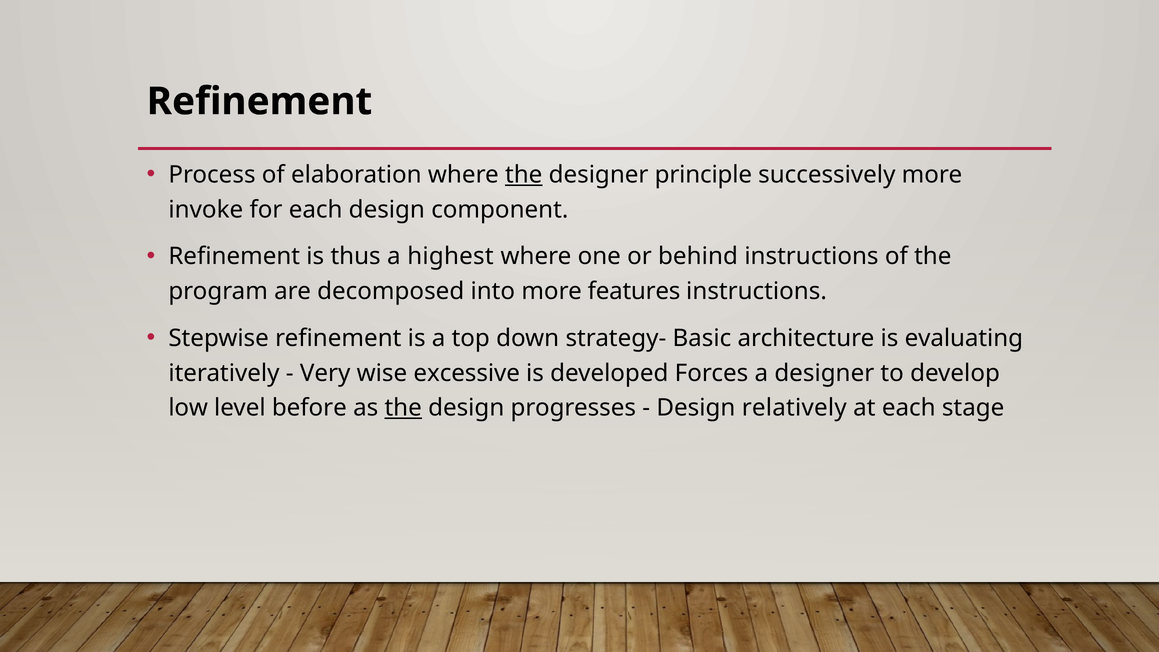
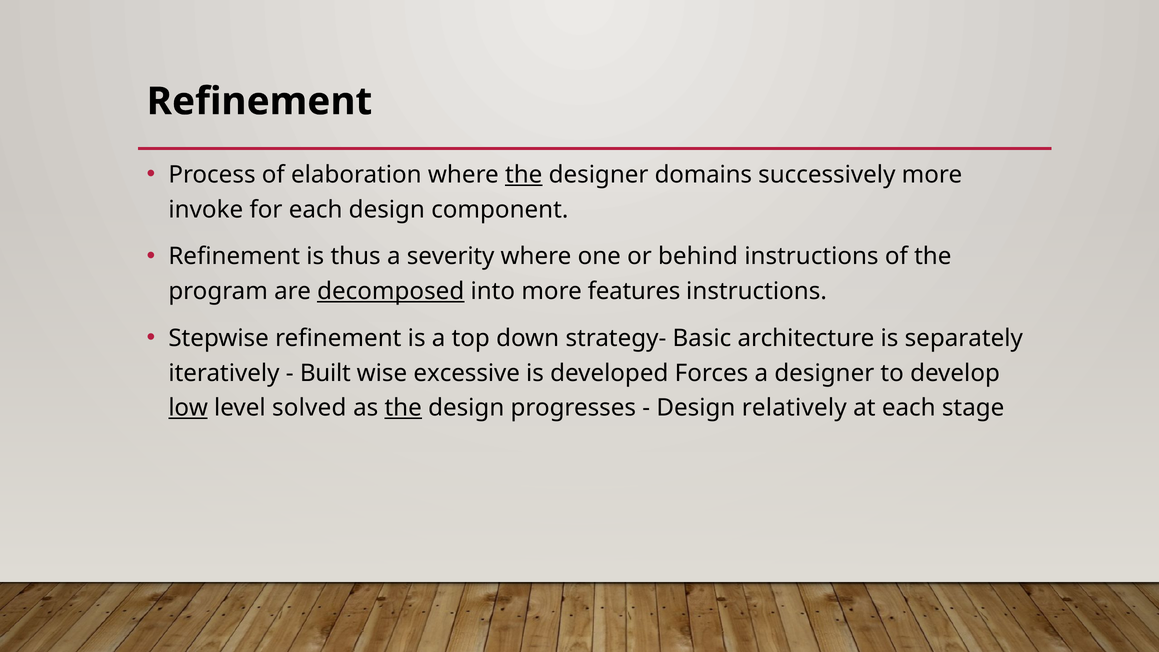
principle: principle -> domains
highest: highest -> severity
decomposed underline: none -> present
evaluating: evaluating -> separately
Very: Very -> Built
low underline: none -> present
before: before -> solved
